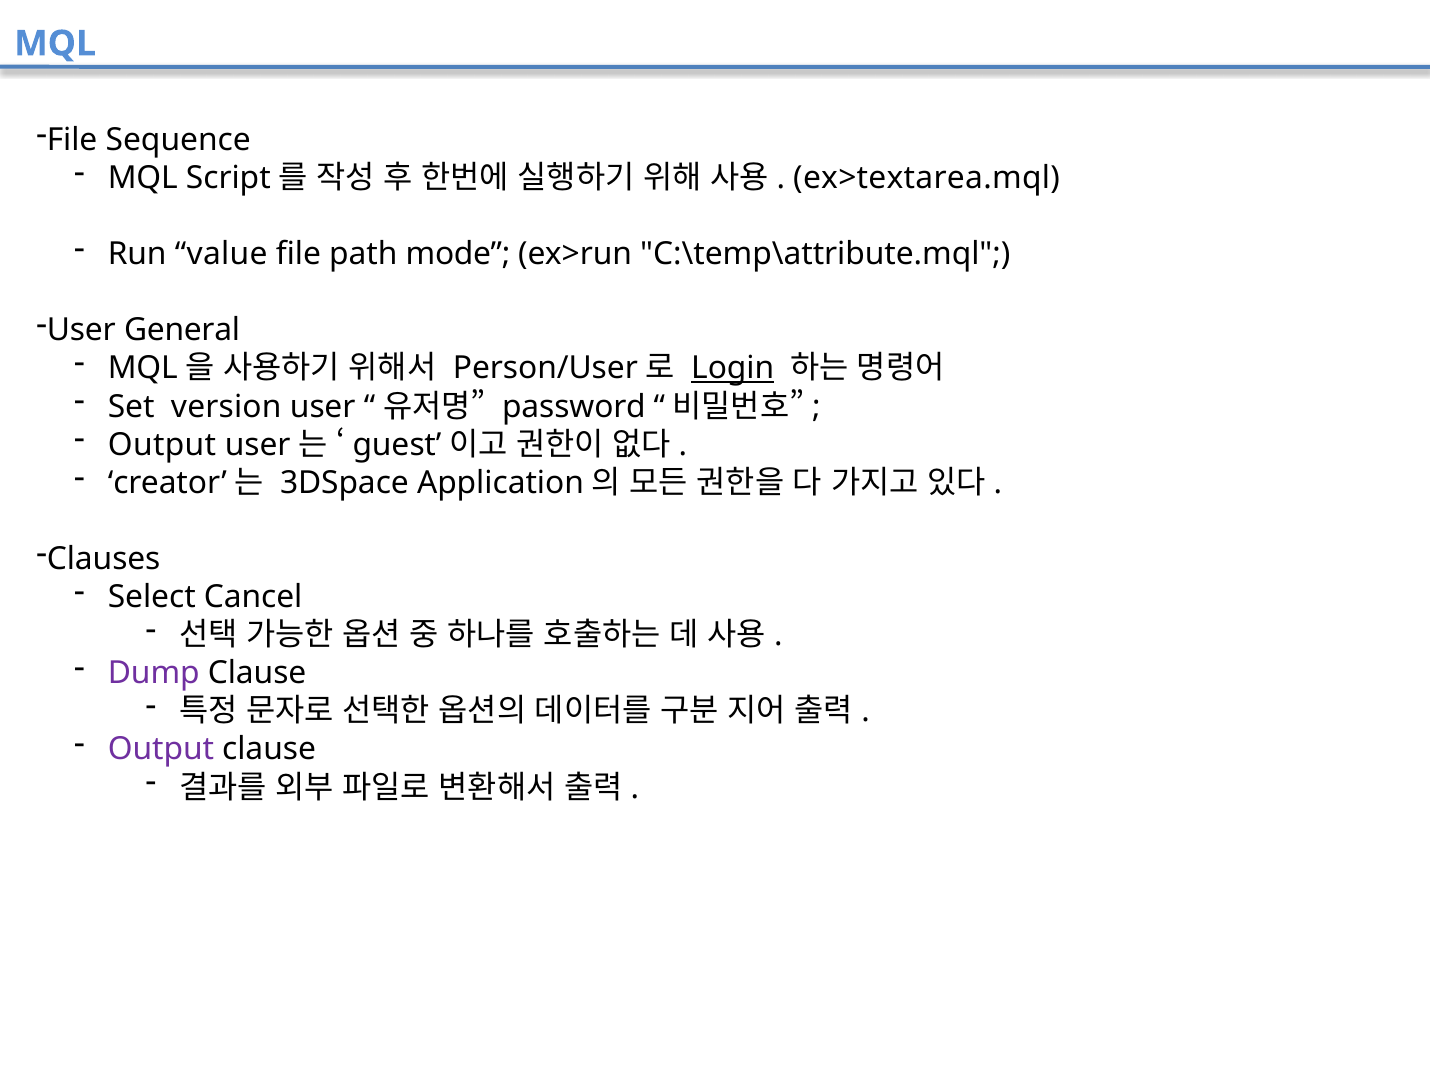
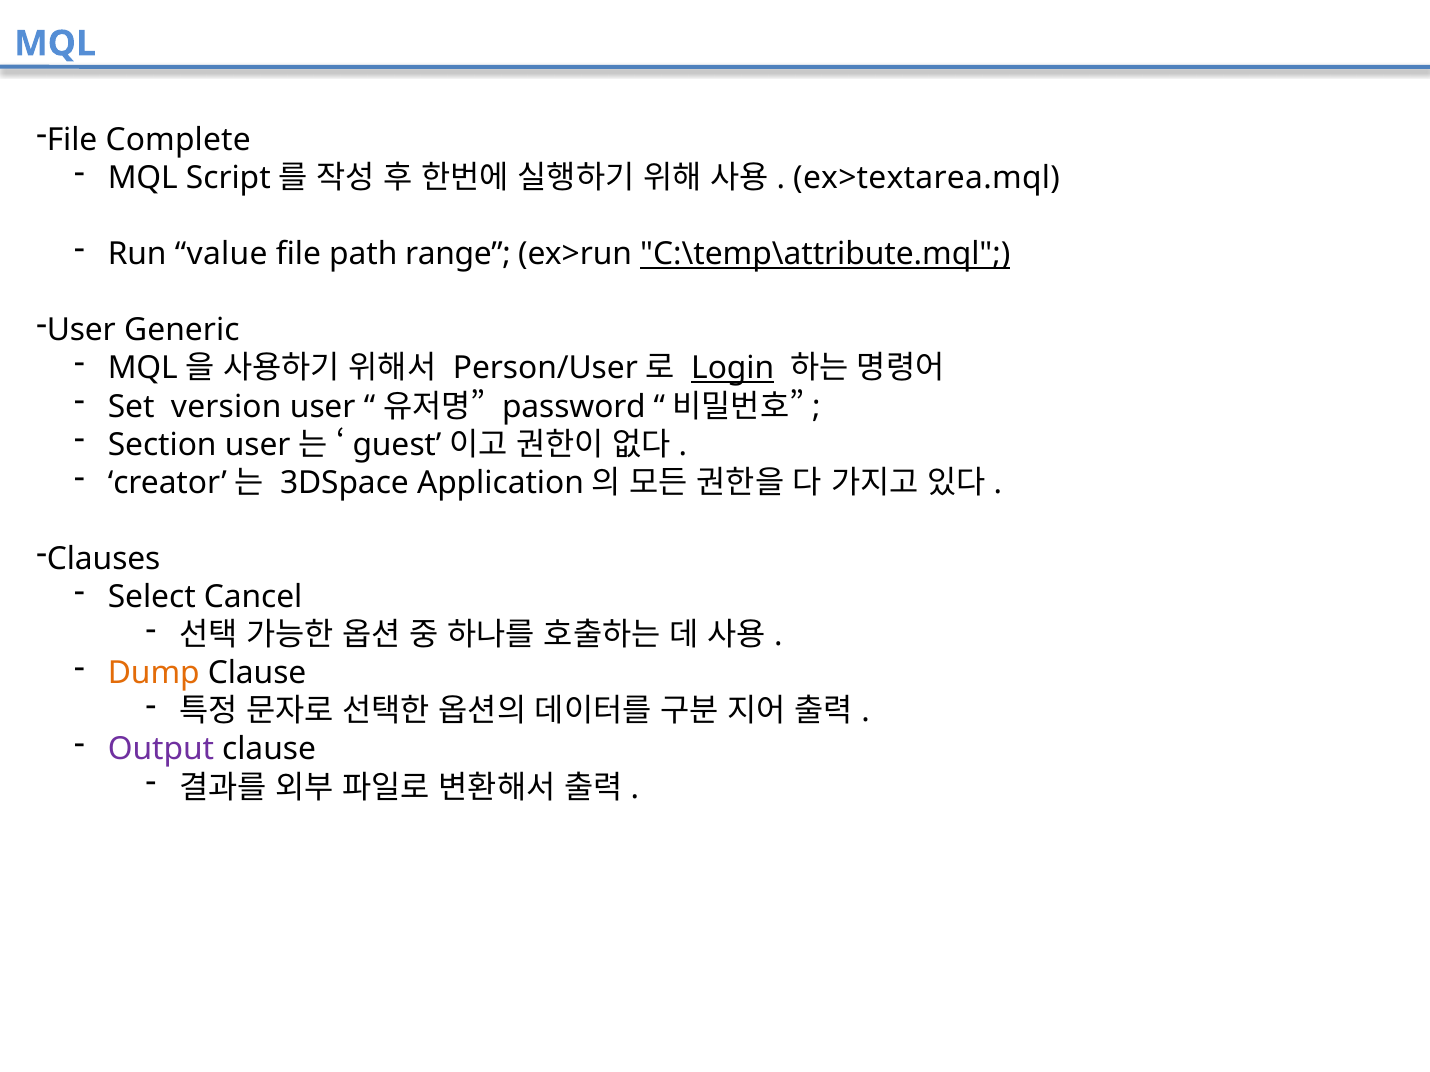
Sequence: Sequence -> Complete
mode: mode -> range
C:\temp\attribute.mql underline: none -> present
General: General -> Generic
Output at (162, 445): Output -> Section
Dump colour: purple -> orange
